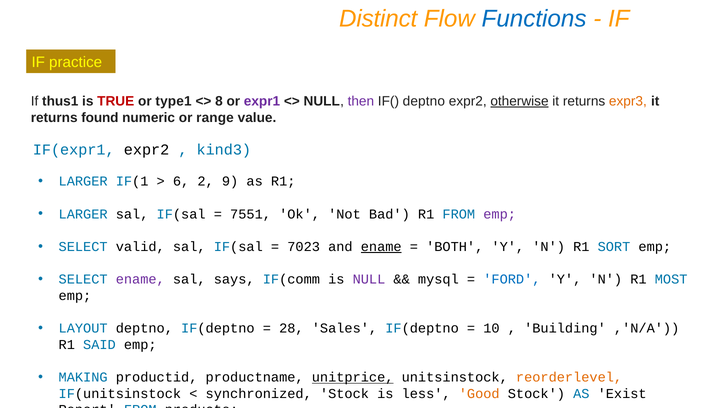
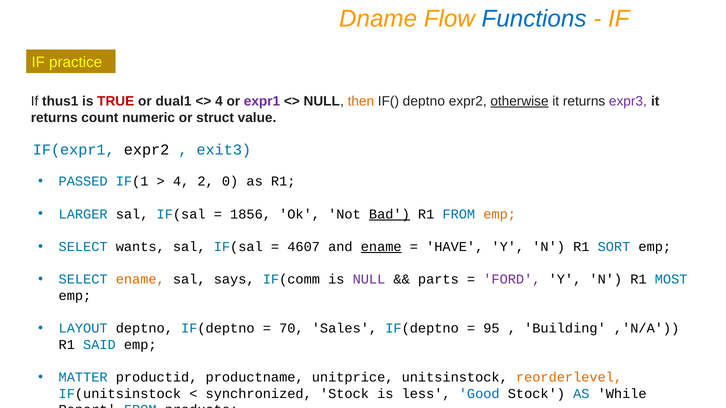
Distinct: Distinct -> Dname
type1: type1 -> dual1
8 at (219, 101): 8 -> 4
then colour: purple -> orange
expr3 colour: orange -> purple
found: found -> count
range: range -> struct
kind3: kind3 -> exit3
LARGER at (83, 182): LARGER -> PASSED
6 at (181, 182): 6 -> 4
9: 9 -> 0
7551: 7551 -> 1856
Bad underline: none -> present
emp at (500, 214) colour: purple -> orange
valid: valid -> wants
7023: 7023 -> 4607
BOTH: BOTH -> HAVE
ename at (140, 280) colour: purple -> orange
mysql: mysql -> parts
FORD colour: blue -> purple
28: 28 -> 70
10: 10 -> 95
MAKING: MAKING -> MATTER
unitprice underline: present -> none
Good colour: orange -> blue
Exist: Exist -> While
